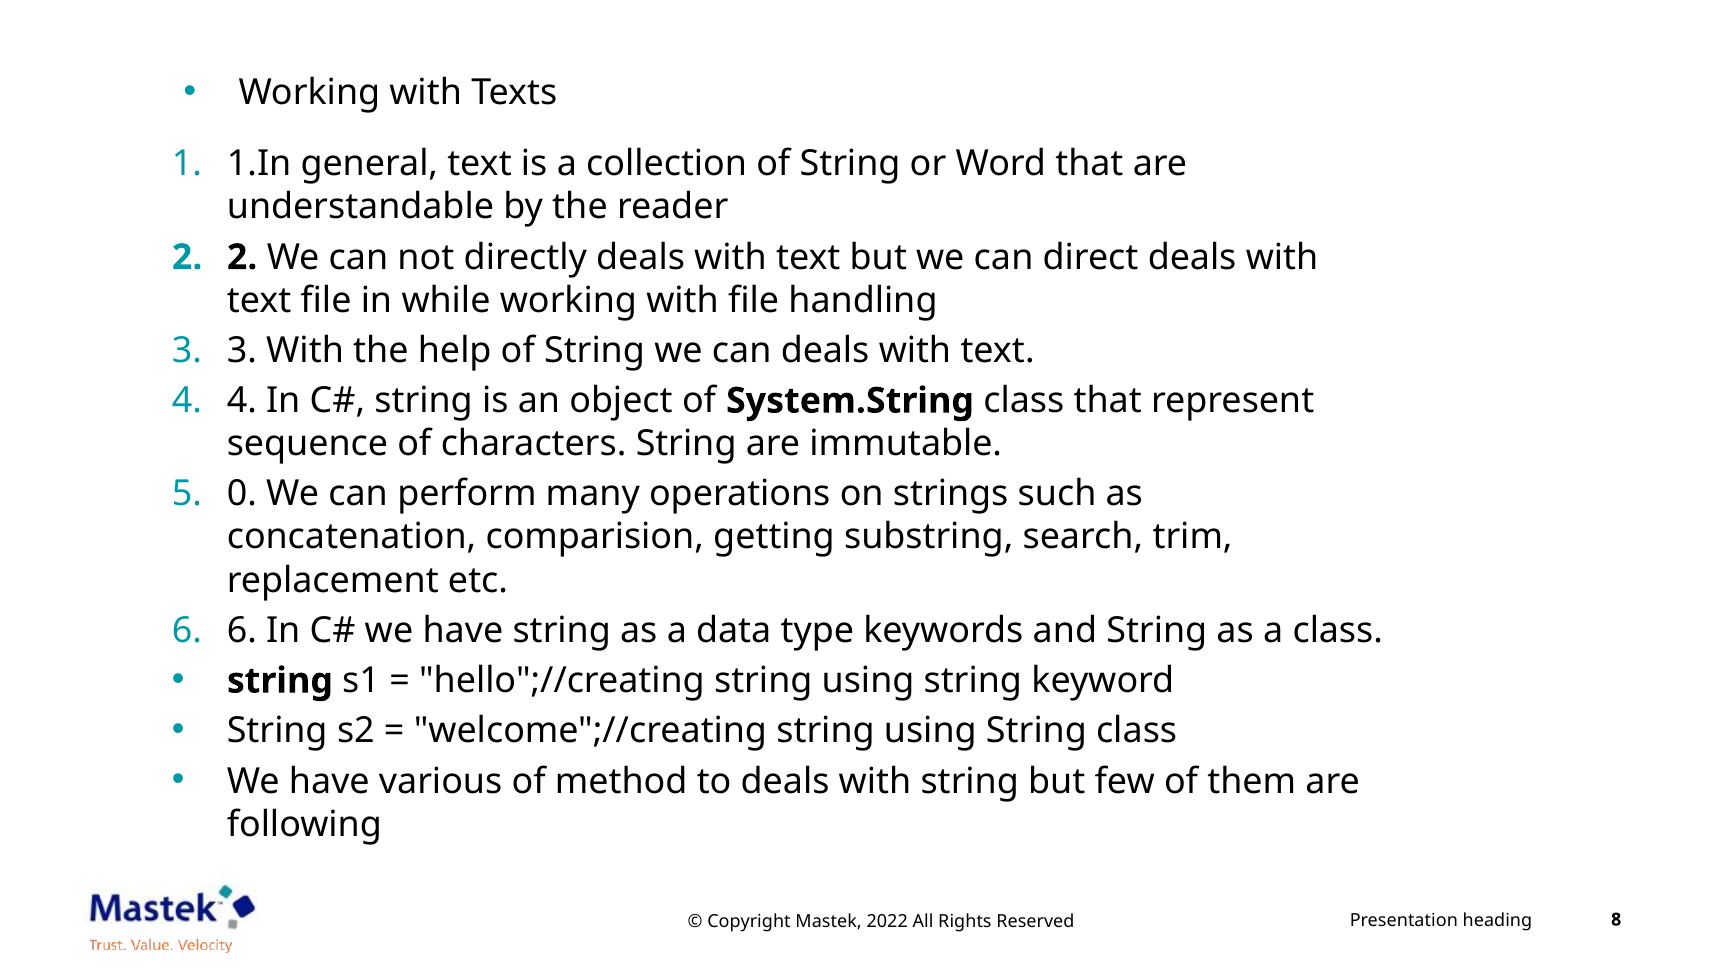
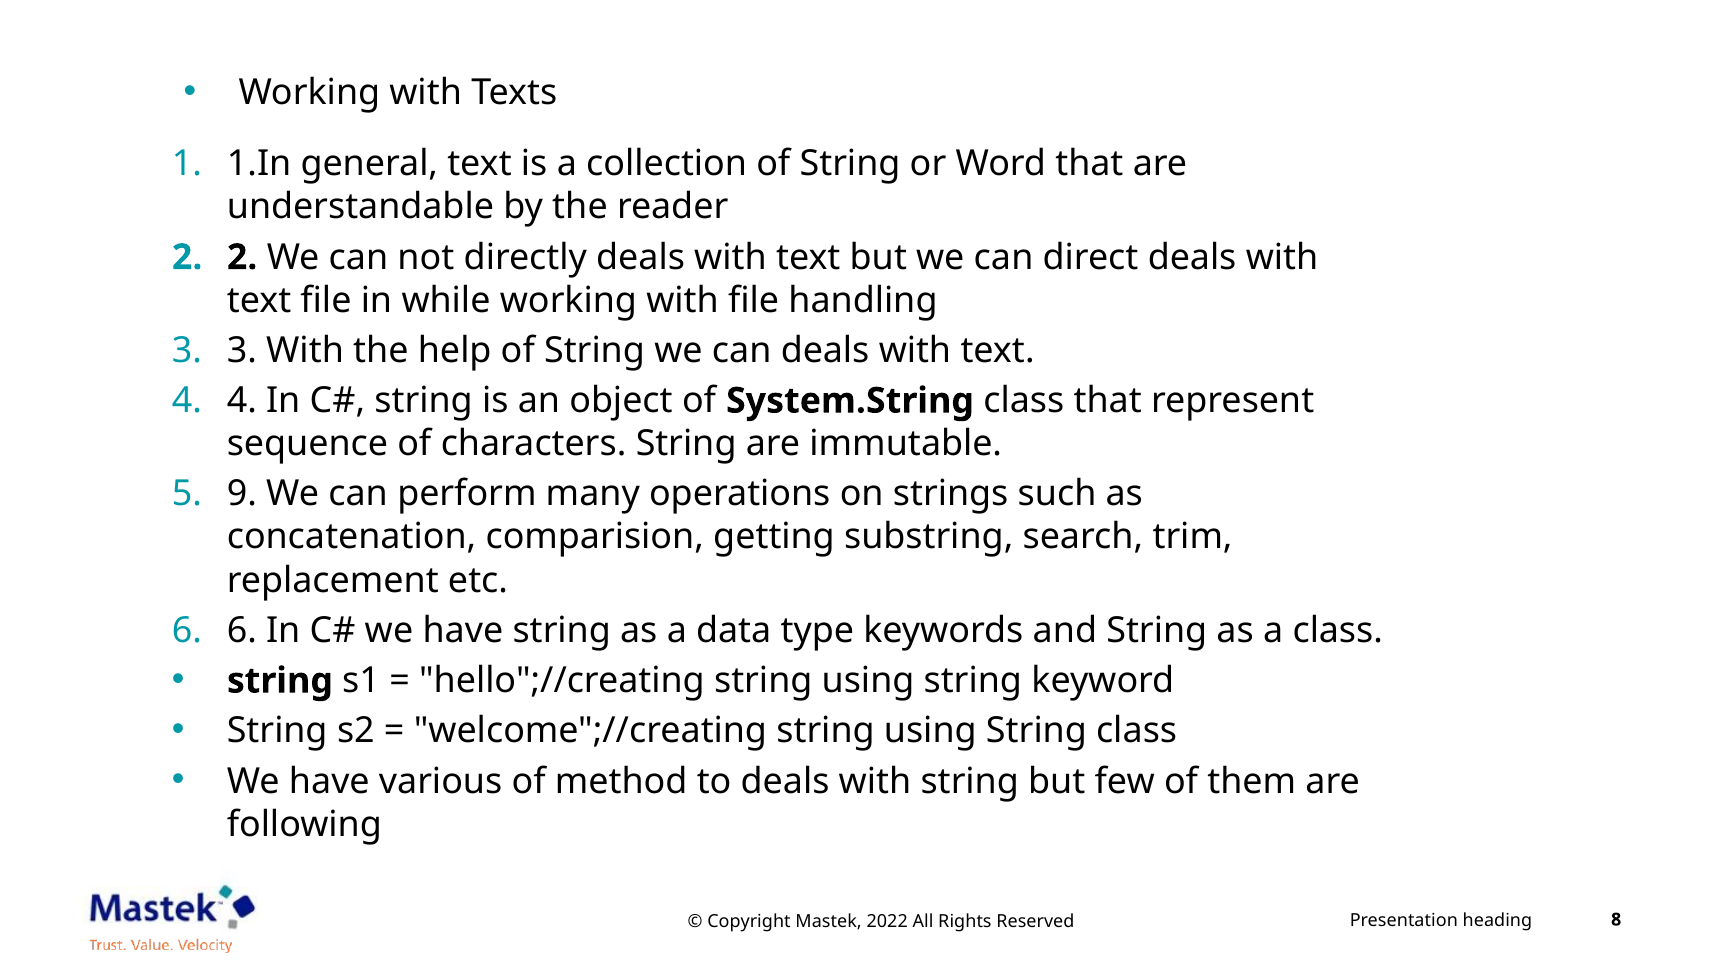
0: 0 -> 9
